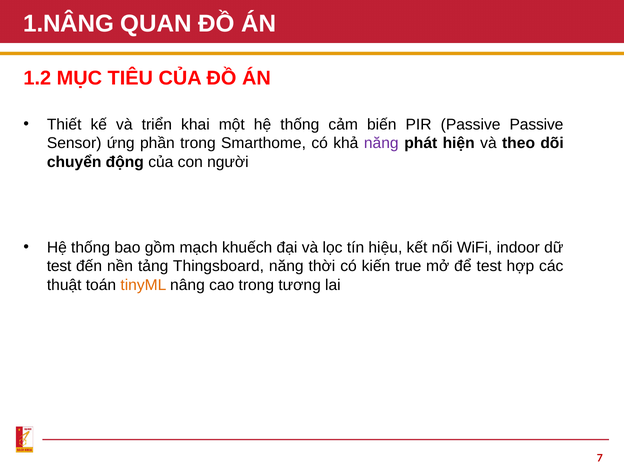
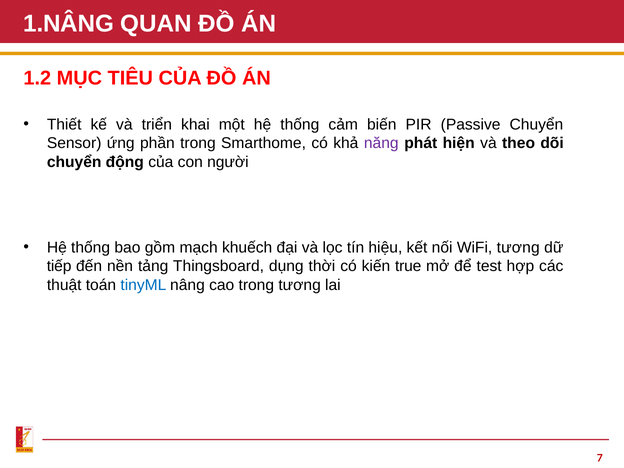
Passive Passive: Passive -> Chuyển
WiFi indoor: indoor -> tương
test at (59, 266): test -> tiếp
Thingsboard năng: năng -> dụng
tinyML colour: orange -> blue
